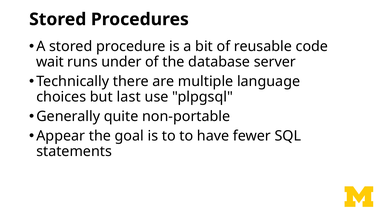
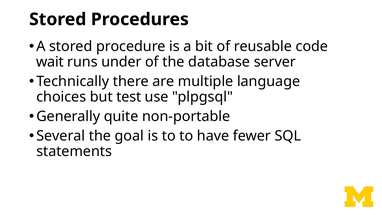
last: last -> test
Appear: Appear -> Several
